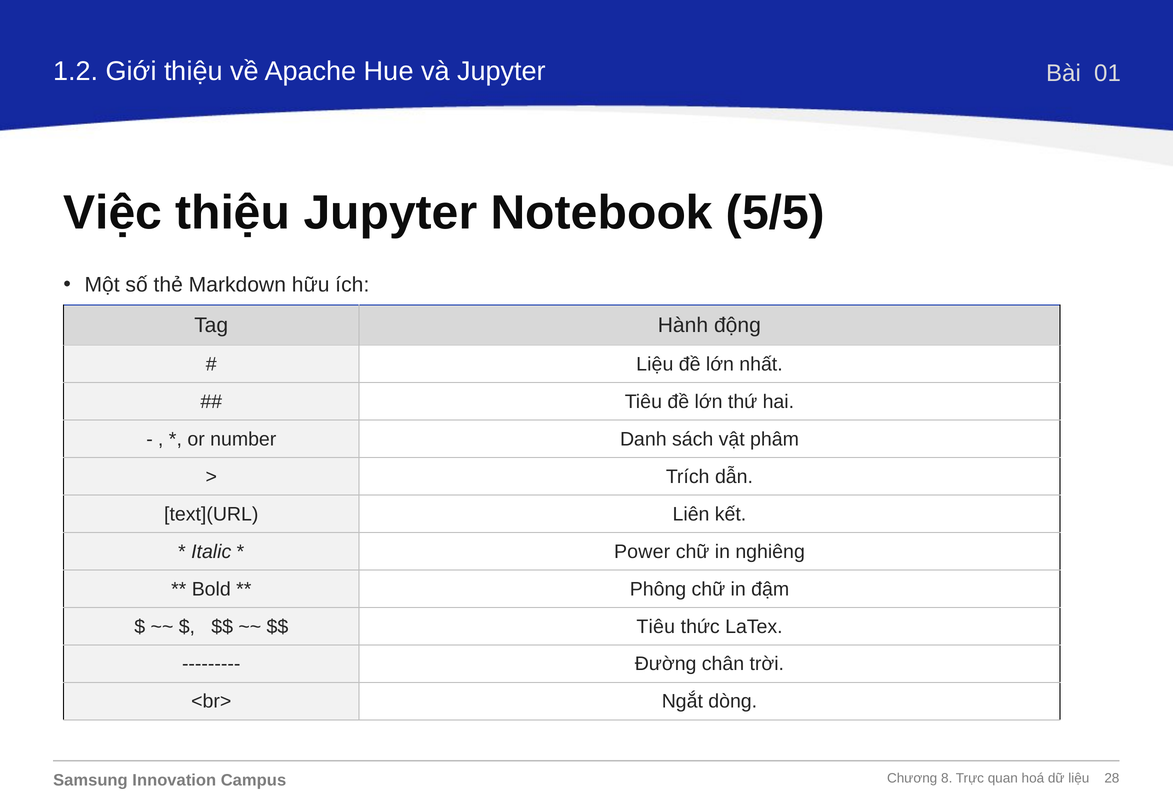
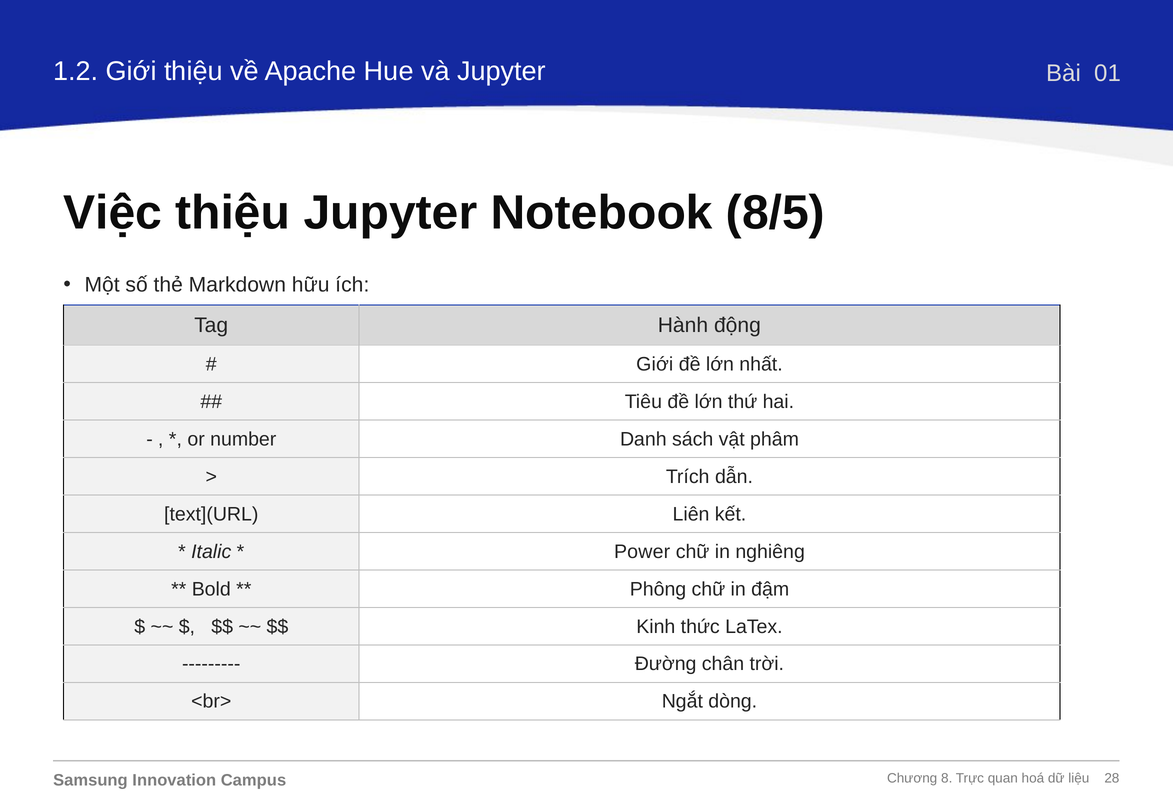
5/5: 5/5 -> 8/5
Liệu at (655, 364): Liệu -> Giới
Tiêu at (656, 627): Tiêu -> Kinh
